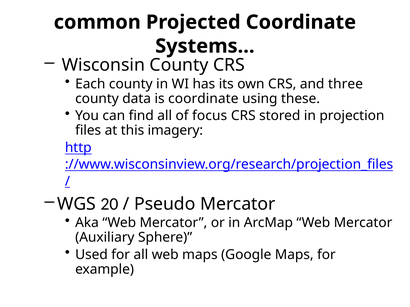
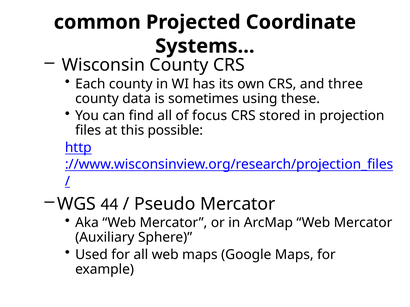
is coordinate: coordinate -> sometimes
imagery: imagery -> possible
20: 20 -> 44
